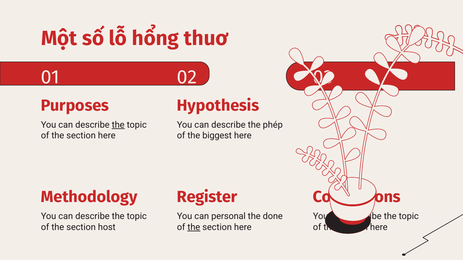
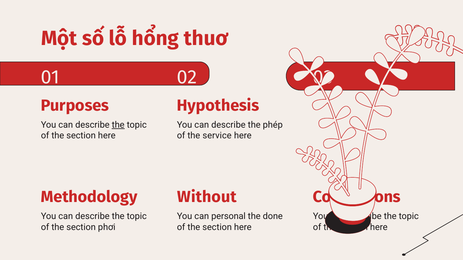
biggest: biggest -> service
Register: Register -> Without
host: host -> phơi
the at (194, 227) underline: present -> none
